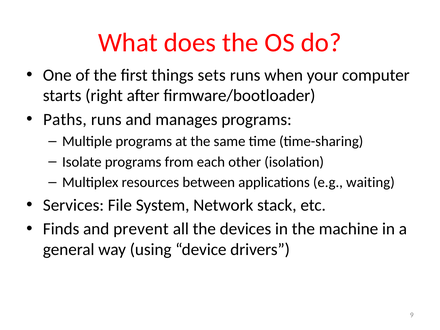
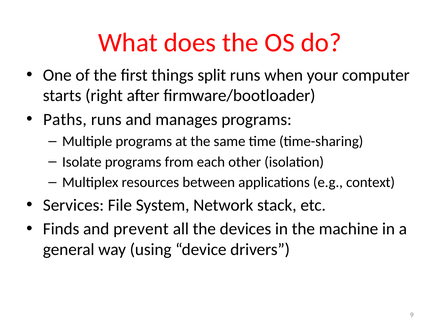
sets: sets -> split
waiting: waiting -> context
